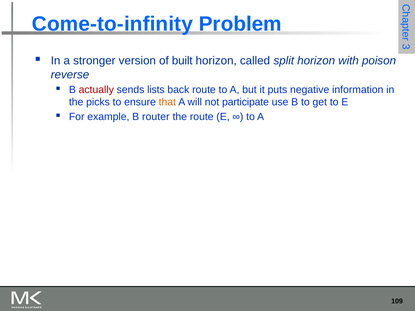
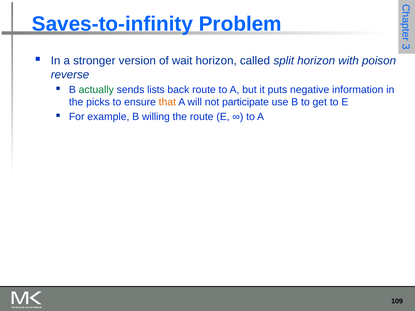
Come-to-infinity: Come-to-infinity -> Saves-to-infinity
built: built -> wait
actually colour: red -> green
router: router -> willing
